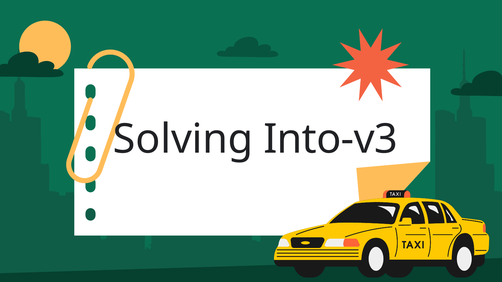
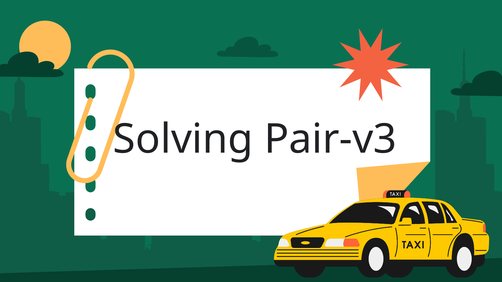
Into-v3: Into-v3 -> Pair-v3
